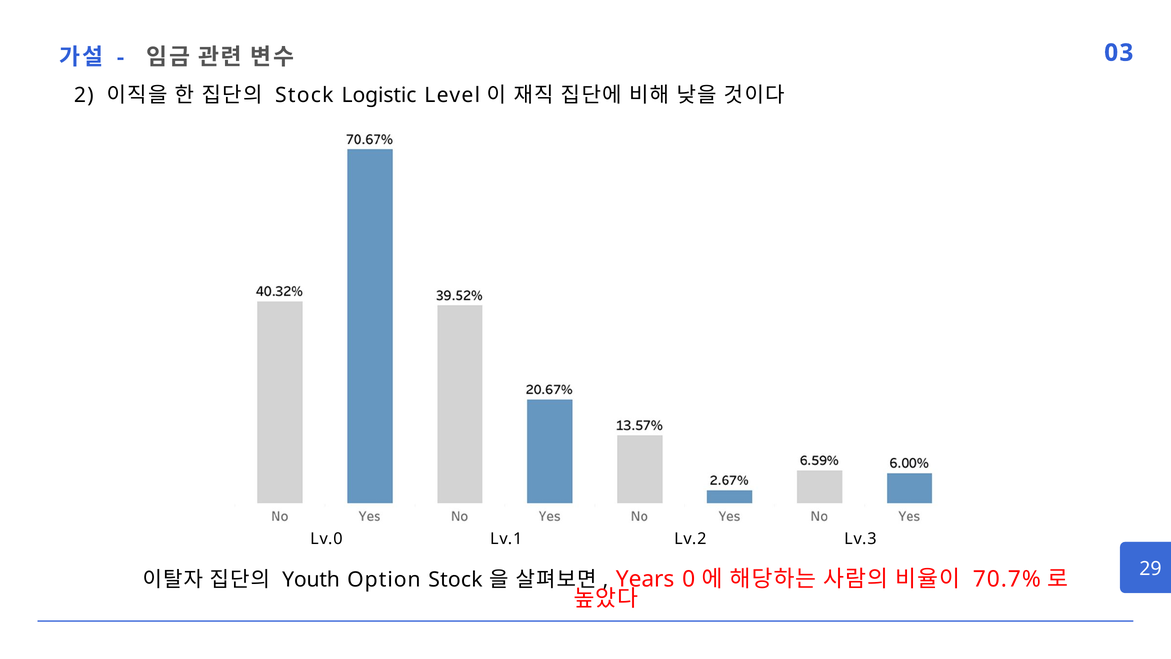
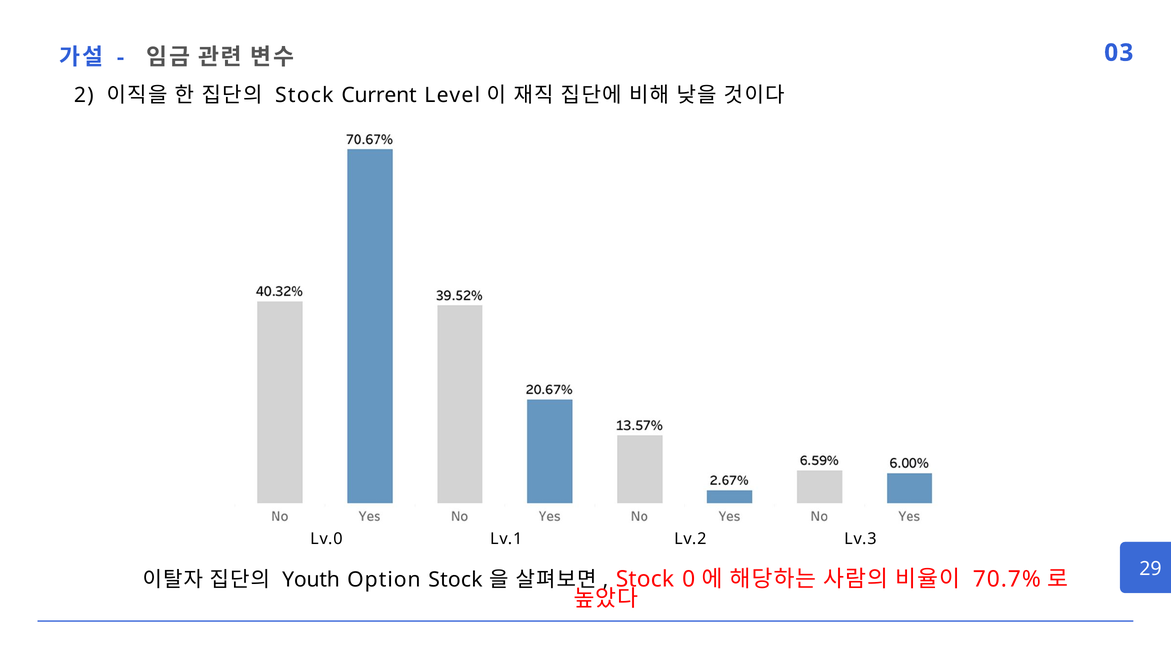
Logistic: Logistic -> Current
Years at (645, 579): Years -> Stock
